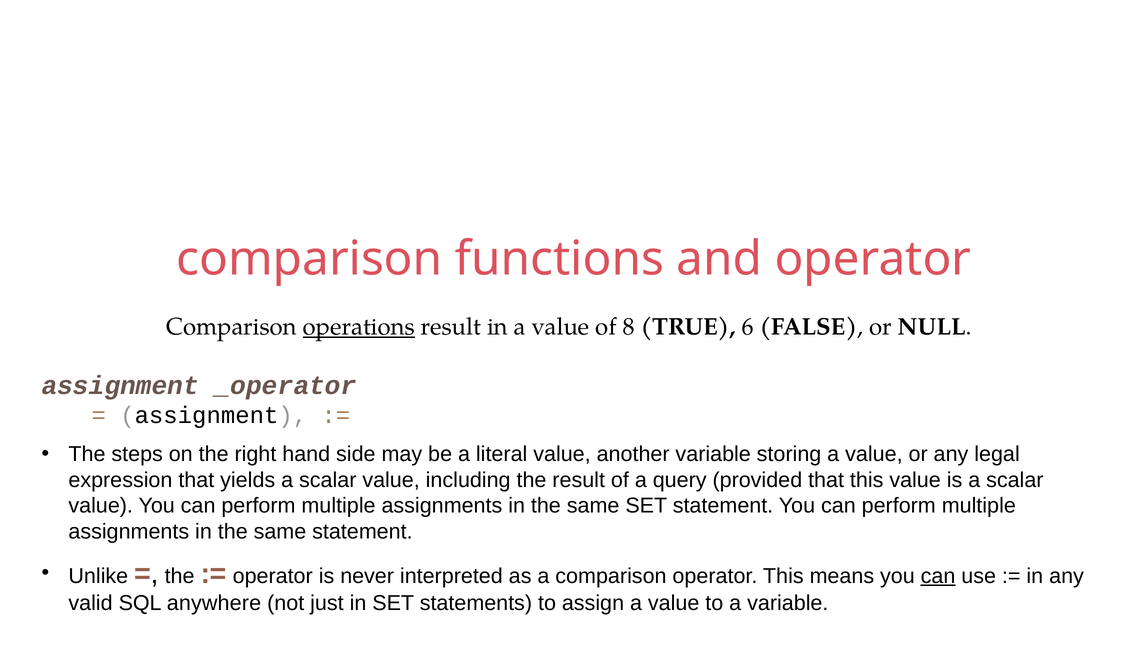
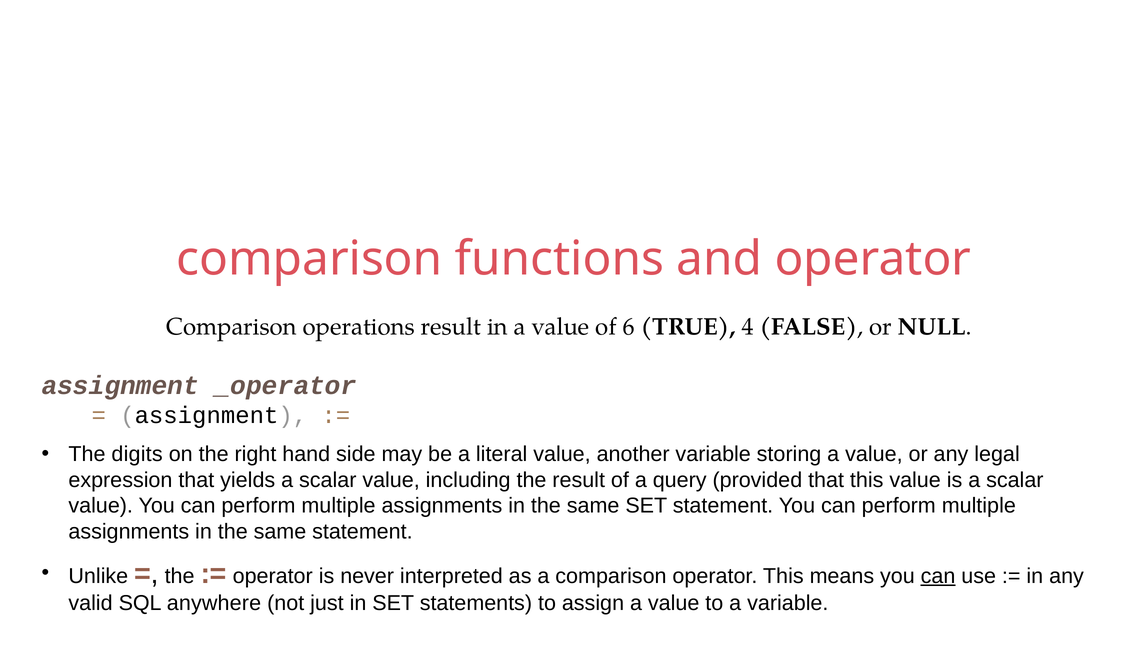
operations underline: present -> none
8: 8 -> 6
6: 6 -> 4
steps: steps -> digits
